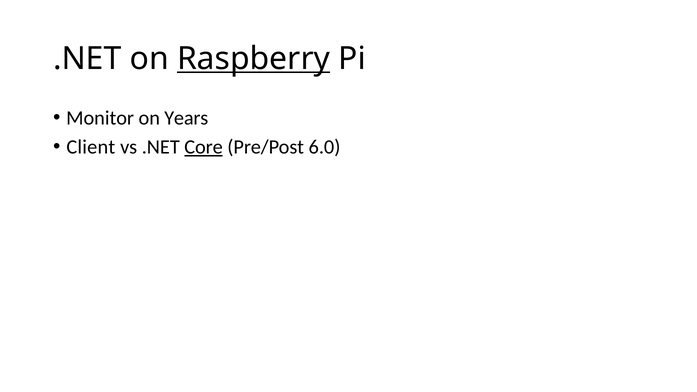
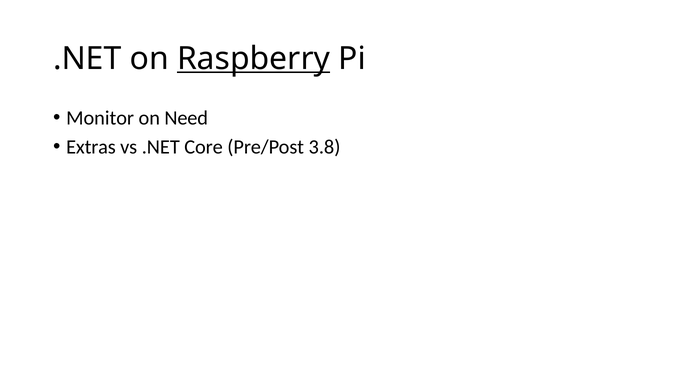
Years: Years -> Need
Client: Client -> Extras
Core underline: present -> none
6.0: 6.0 -> 3.8
